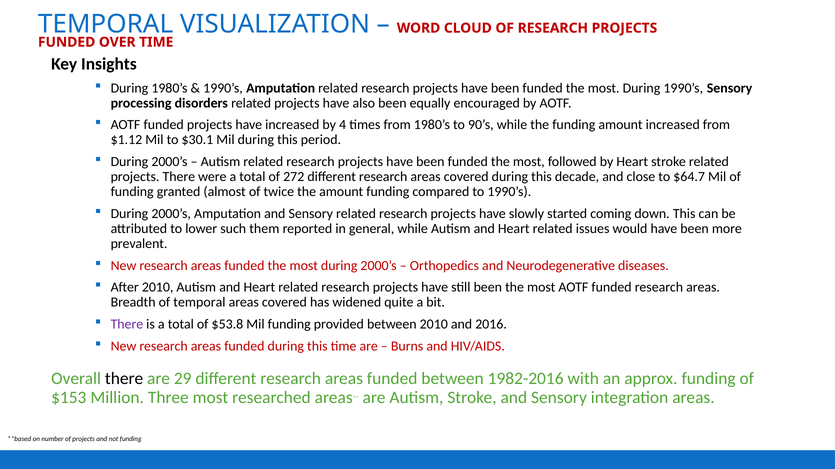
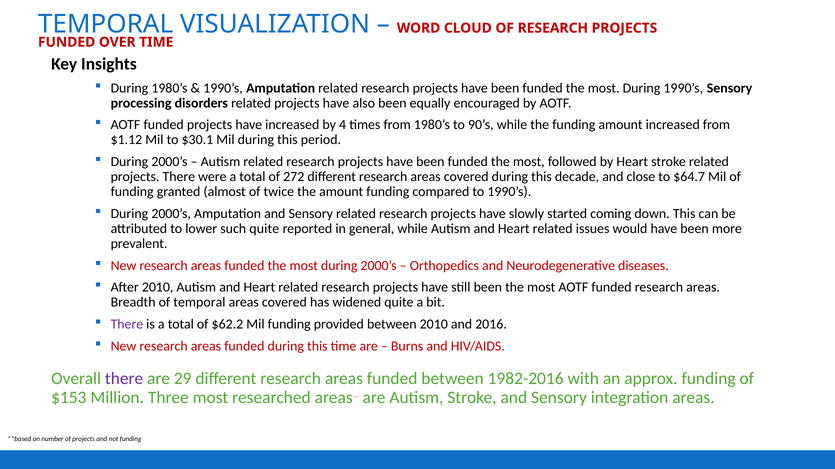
such them: them -> quite
$53.8: $53.8 -> $62.2
there at (124, 379) colour: black -> purple
